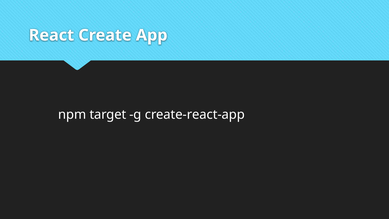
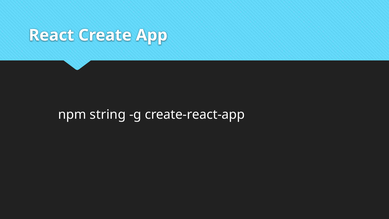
target: target -> string
